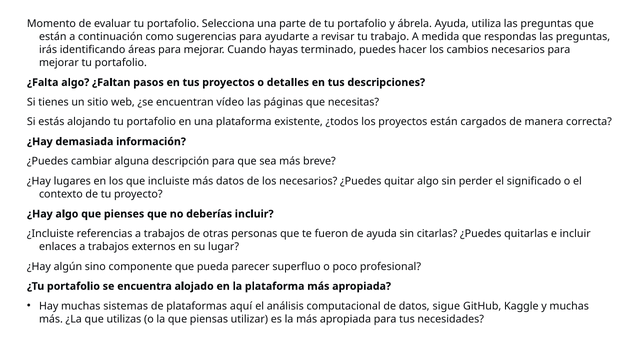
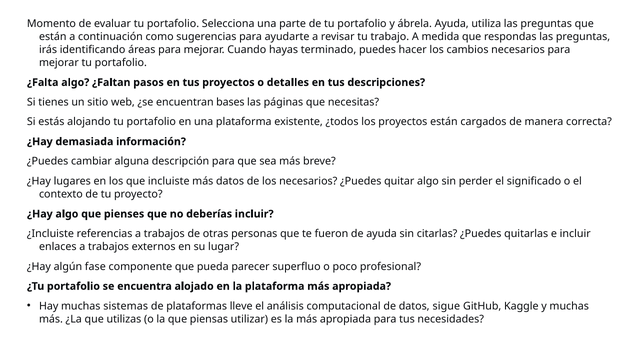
vídeo: vídeo -> bases
sino: sino -> fase
aquí: aquí -> lleve
